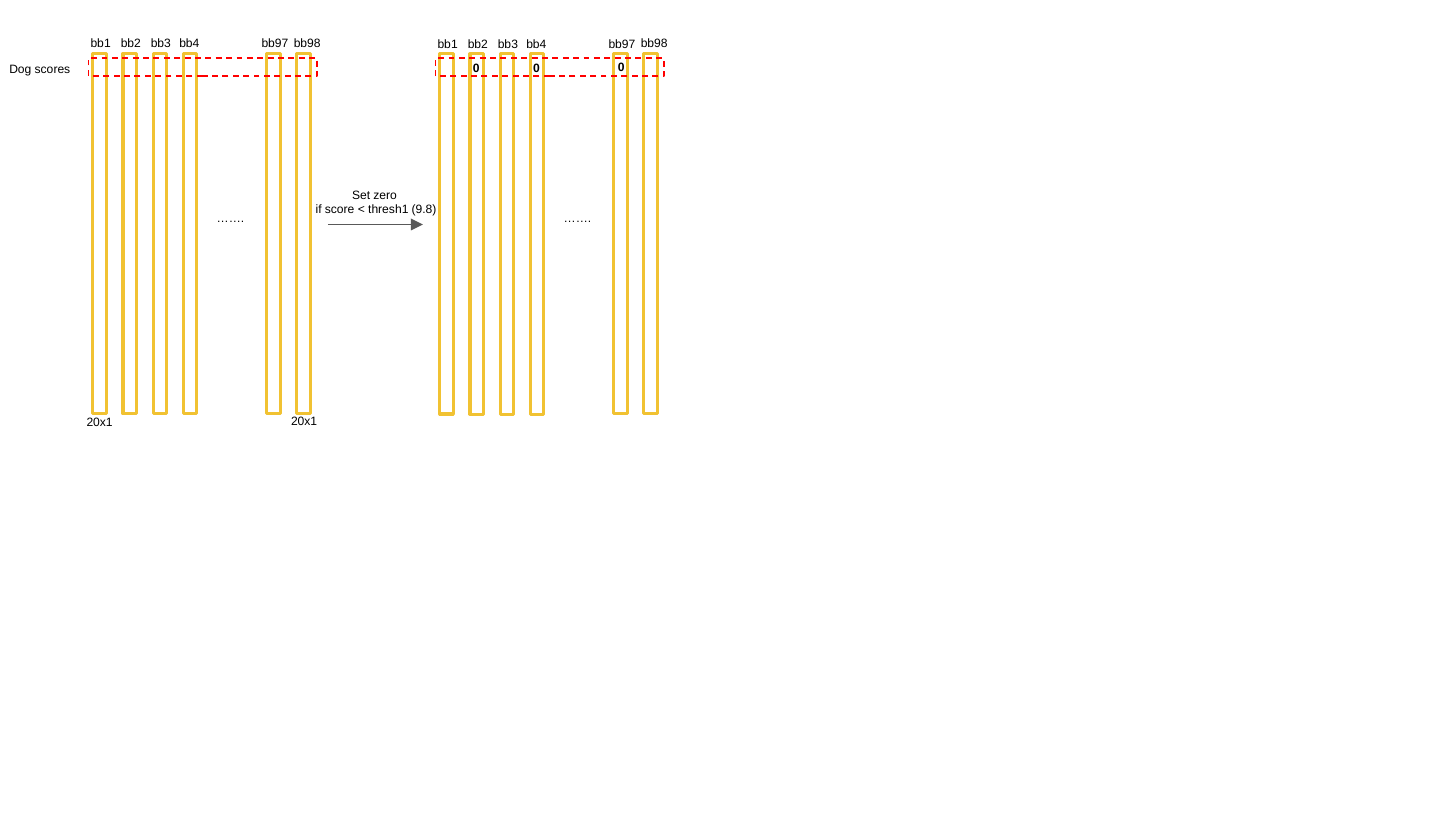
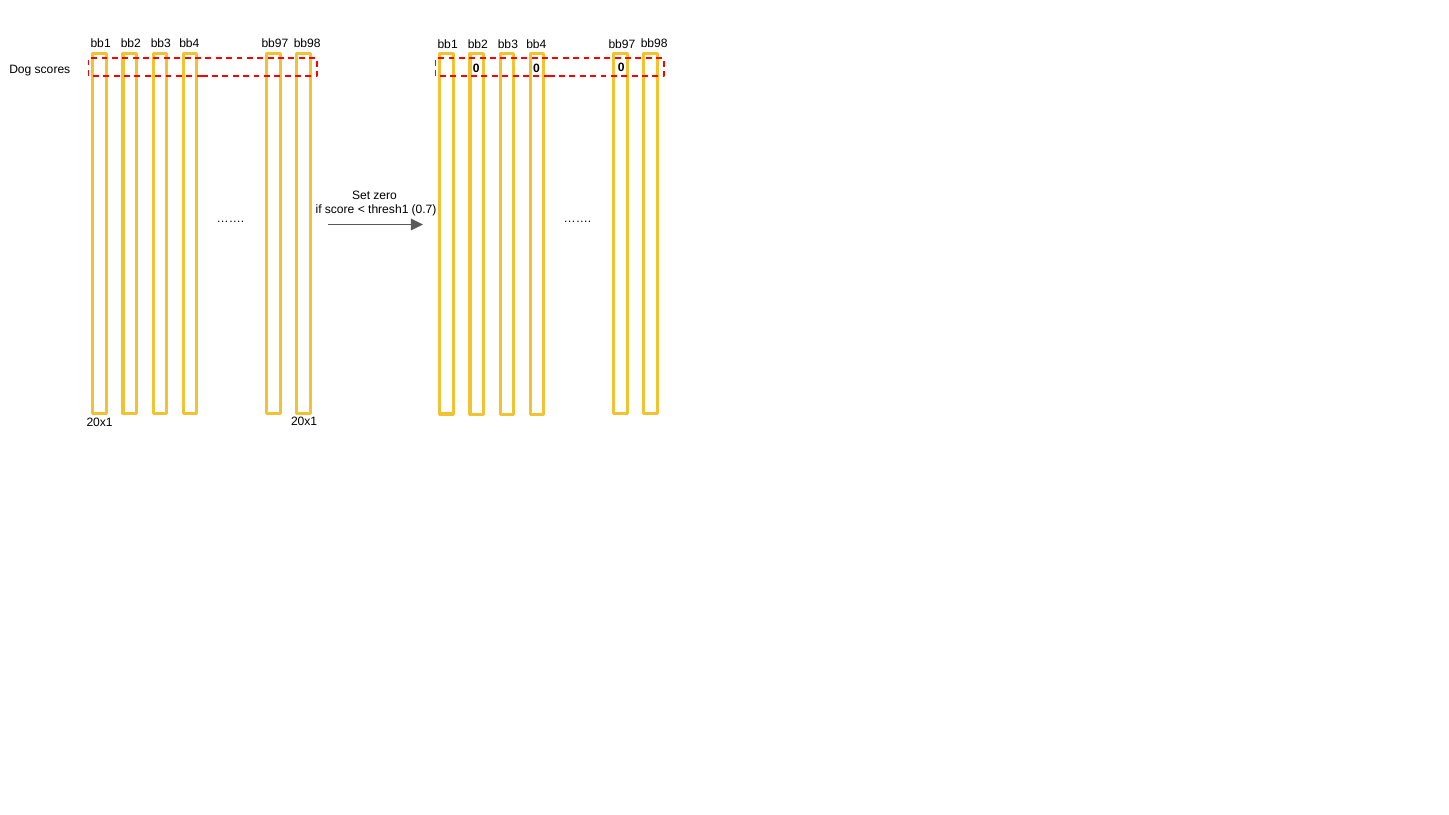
9.8: 9.8 -> 0.7
